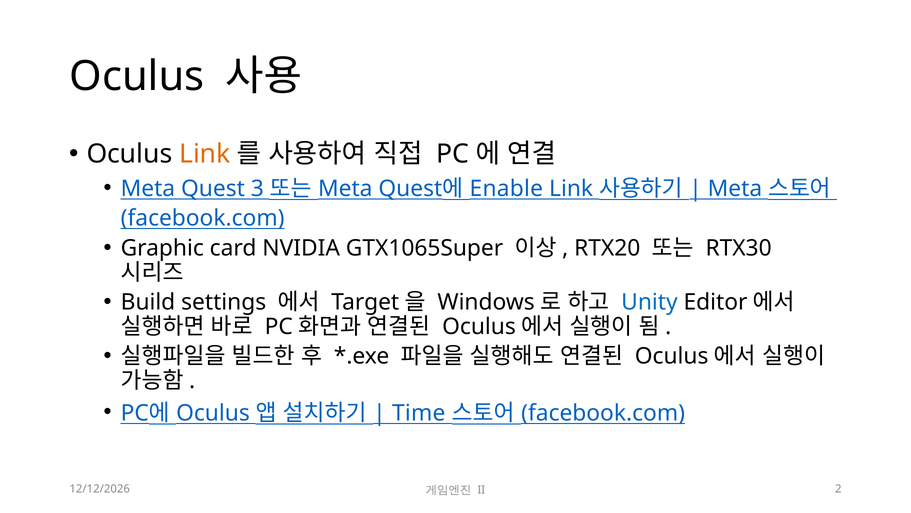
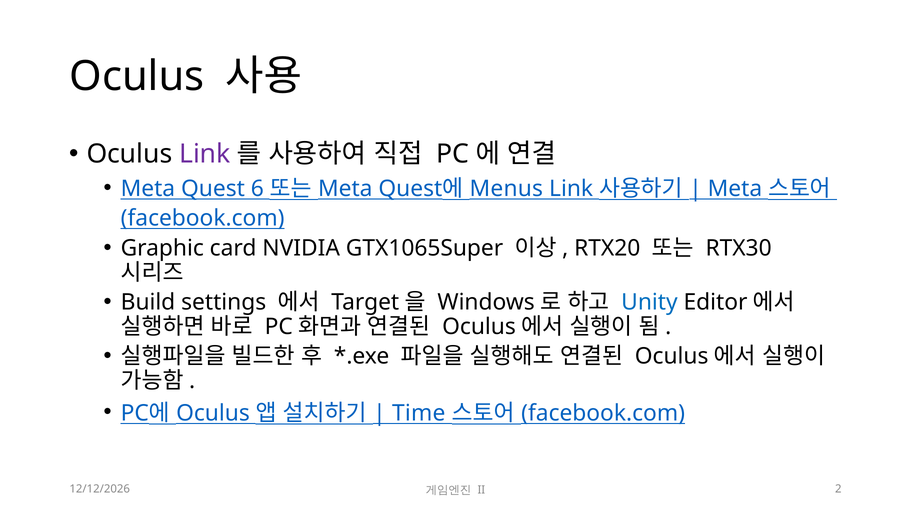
Link at (205, 154) colour: orange -> purple
3: 3 -> 6
Enable: Enable -> Menus
